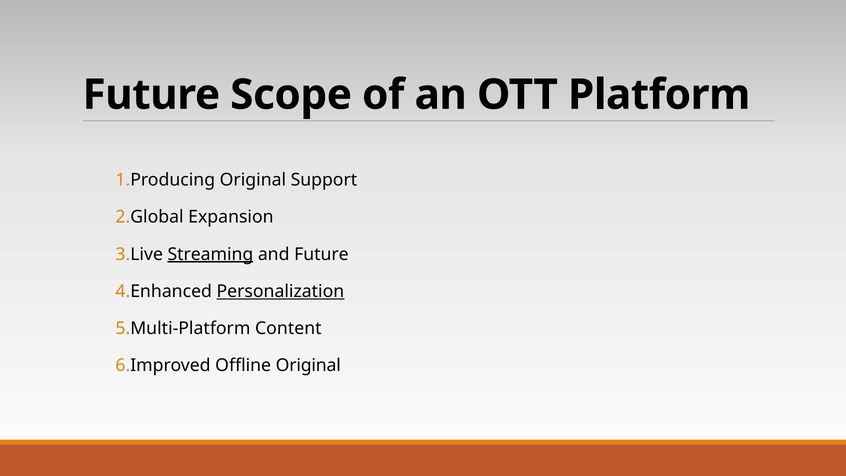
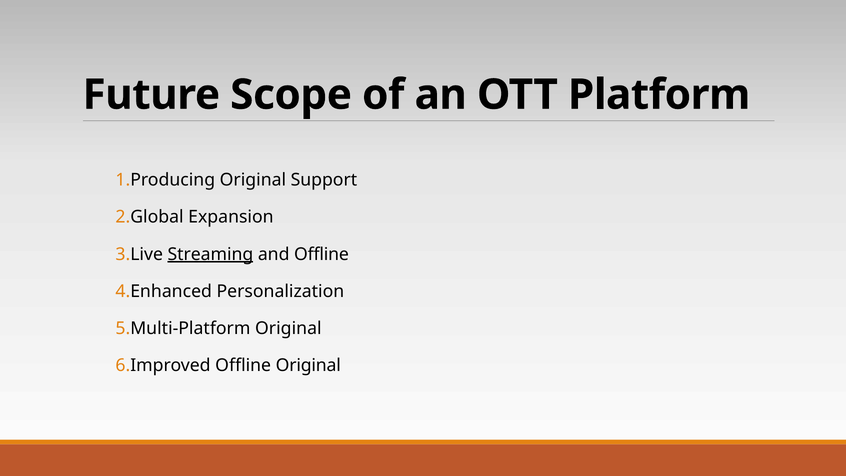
and Future: Future -> Offline
Personalization underline: present -> none
Content at (288, 328): Content -> Original
